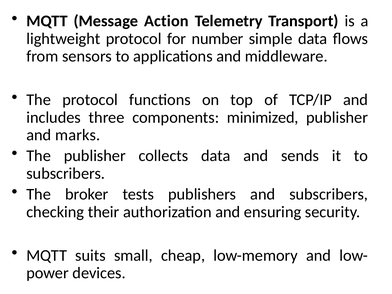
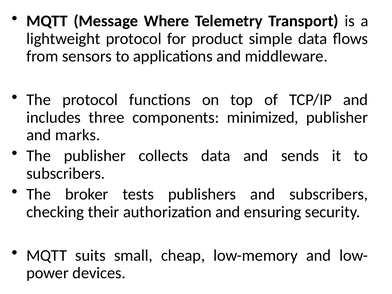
Action: Action -> Where
number: number -> product
